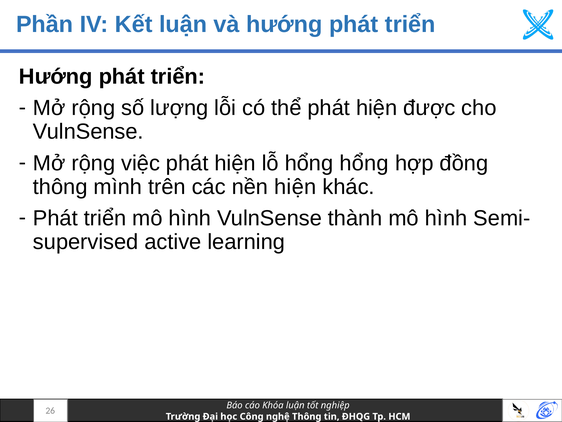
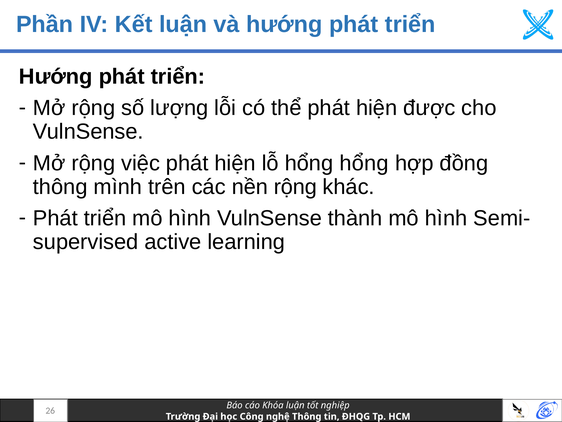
nền hiện: hiện -> rộng
